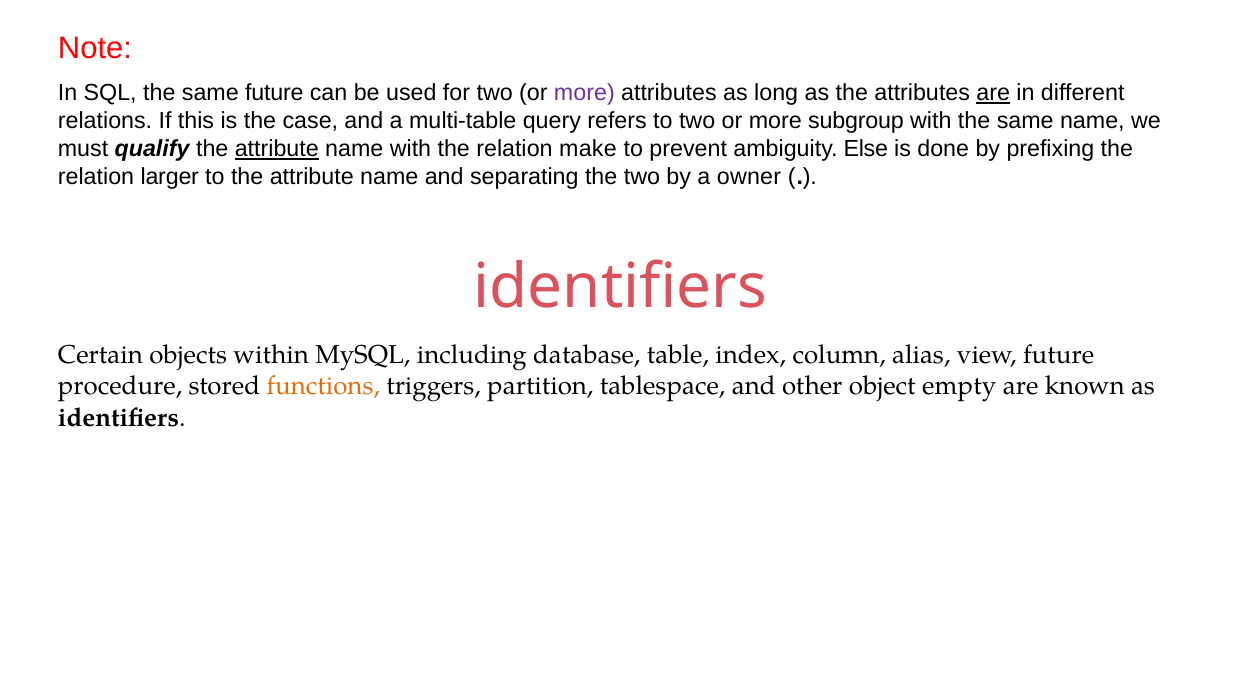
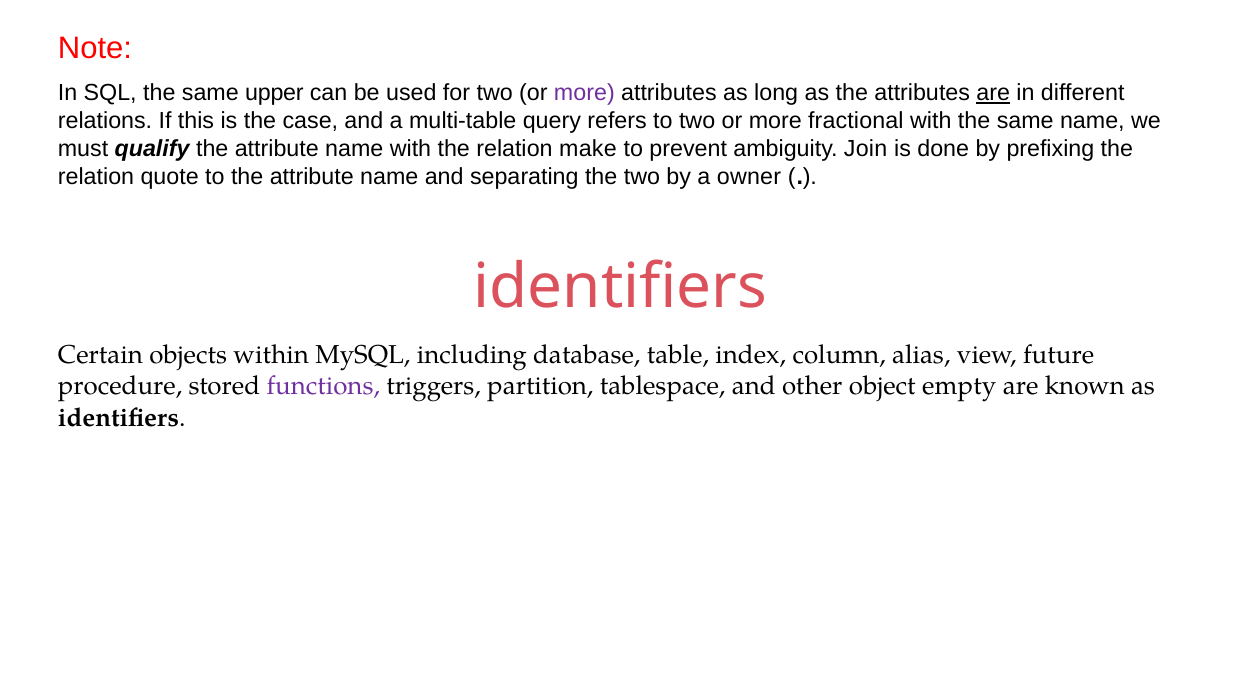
same future: future -> upper
subgroup: subgroup -> fractional
attribute at (277, 149) underline: present -> none
Else: Else -> Join
larger: larger -> quote
functions colour: orange -> purple
